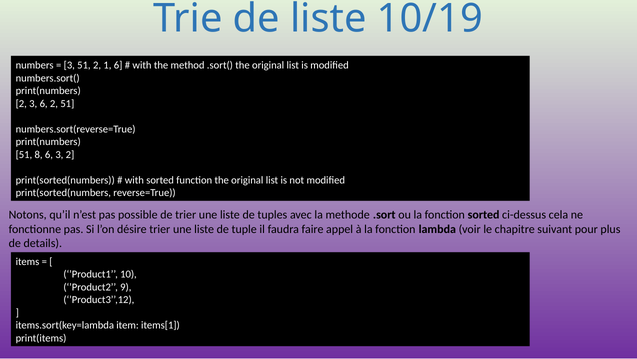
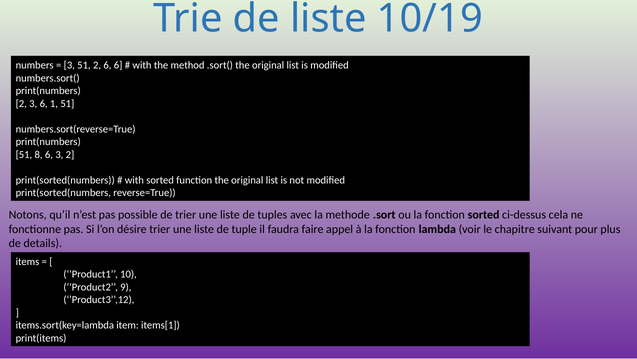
2 1: 1 -> 6
6 2: 2 -> 1
